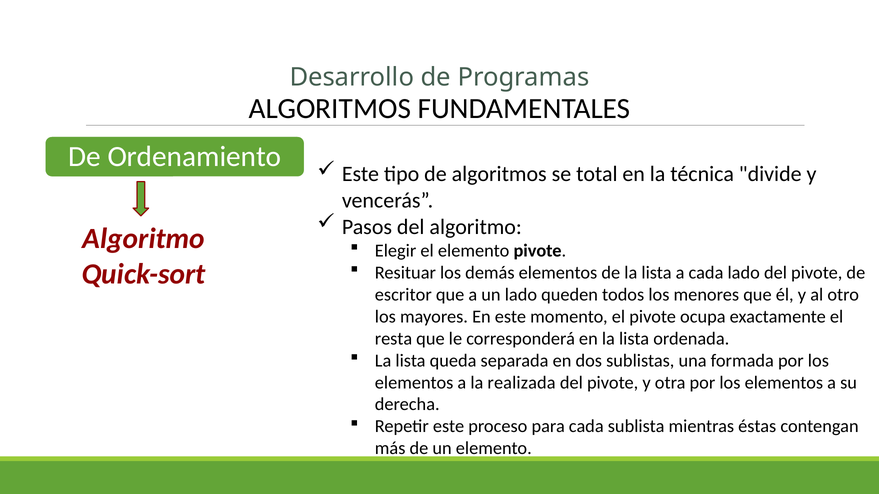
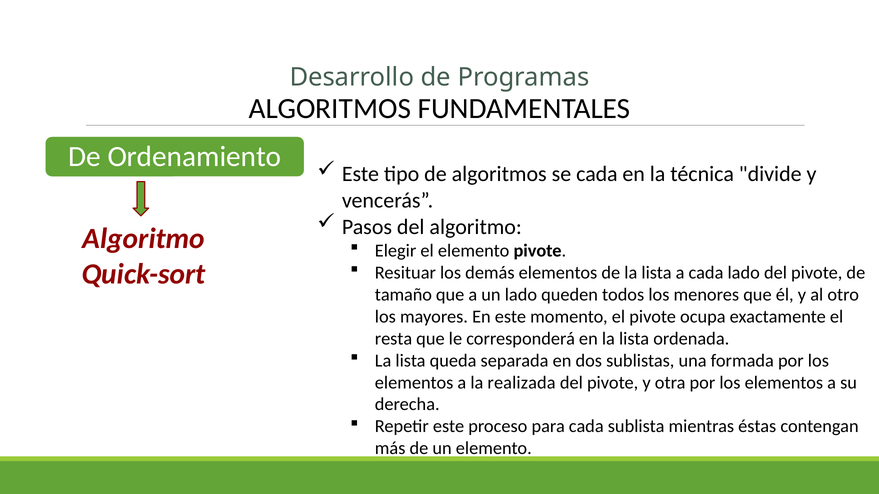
se total: total -> cada
escritor: escritor -> tamaño
